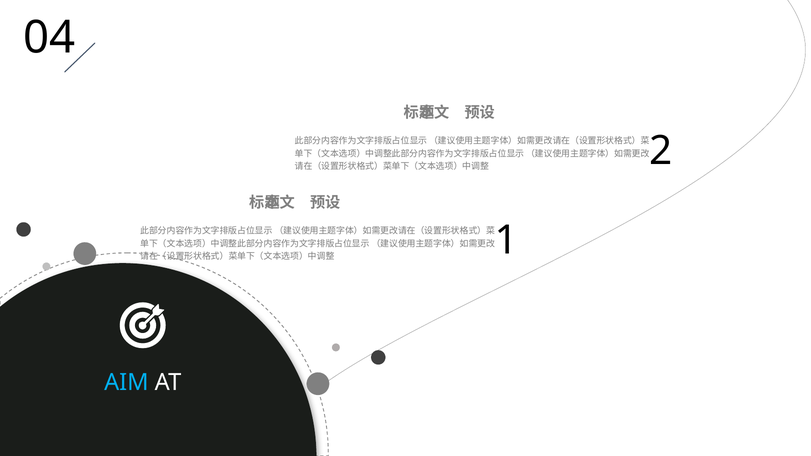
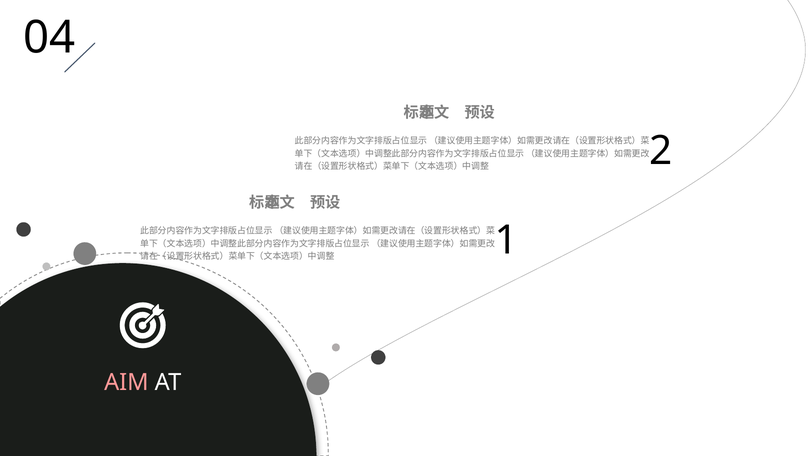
AIM colour: light blue -> pink
